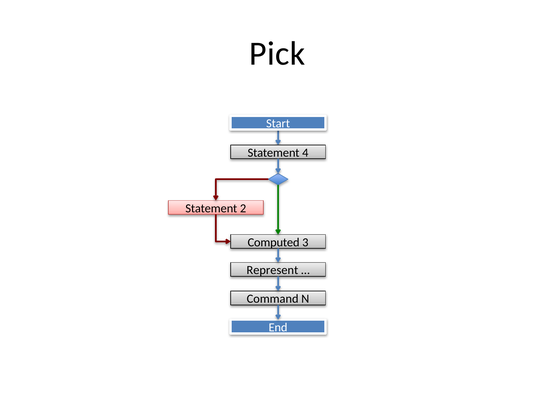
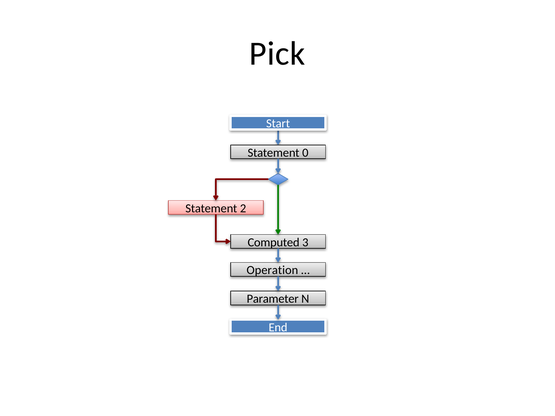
4: 4 -> 0
Represent: Represent -> Operation
Command: Command -> Parameter
